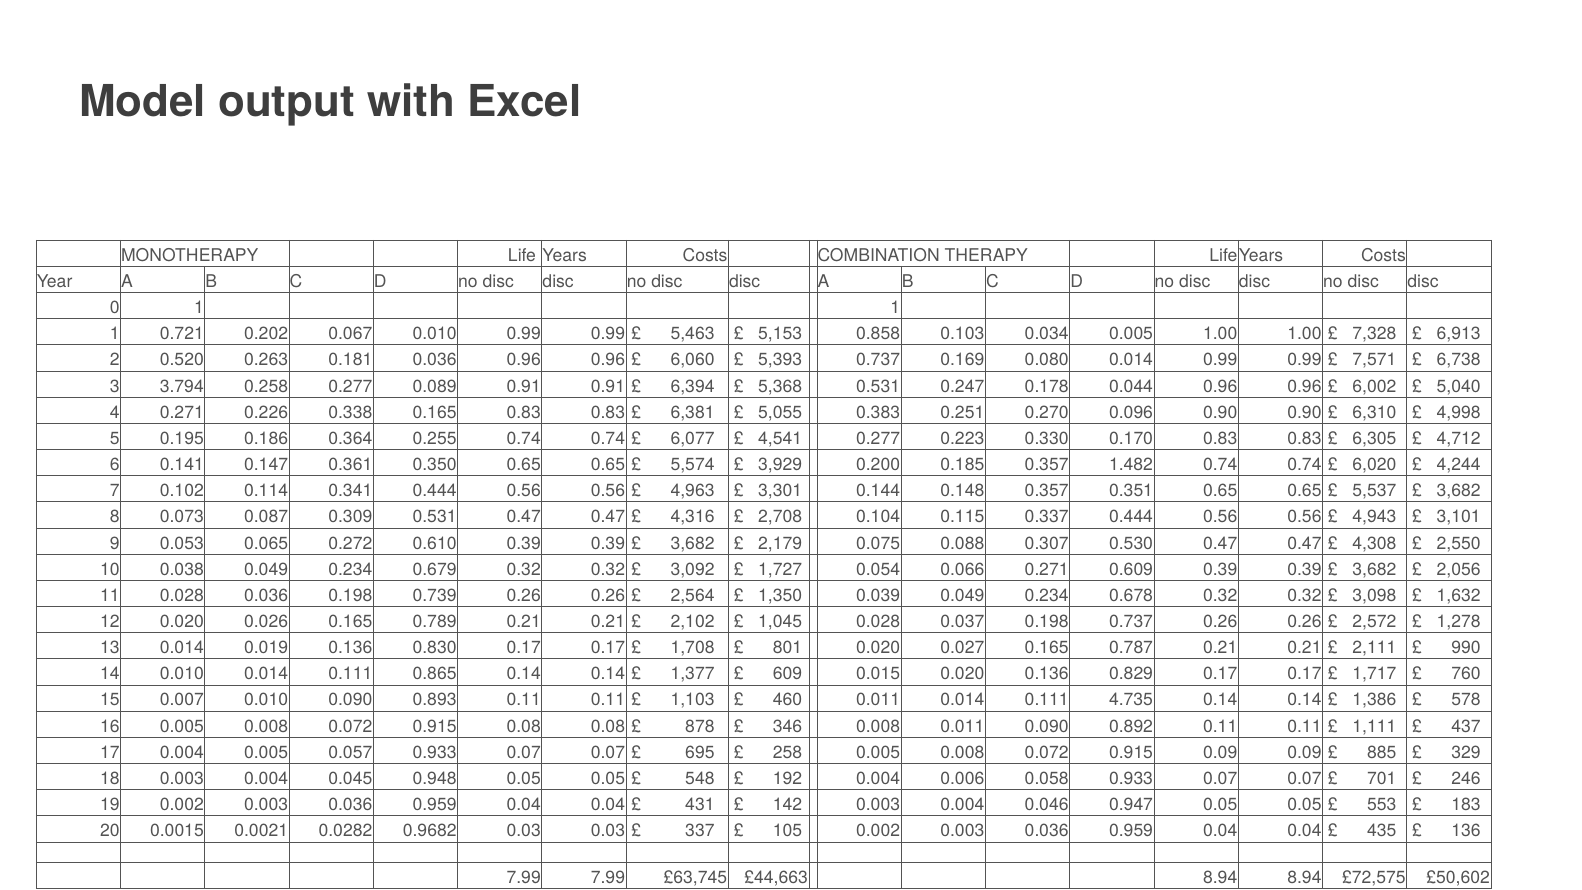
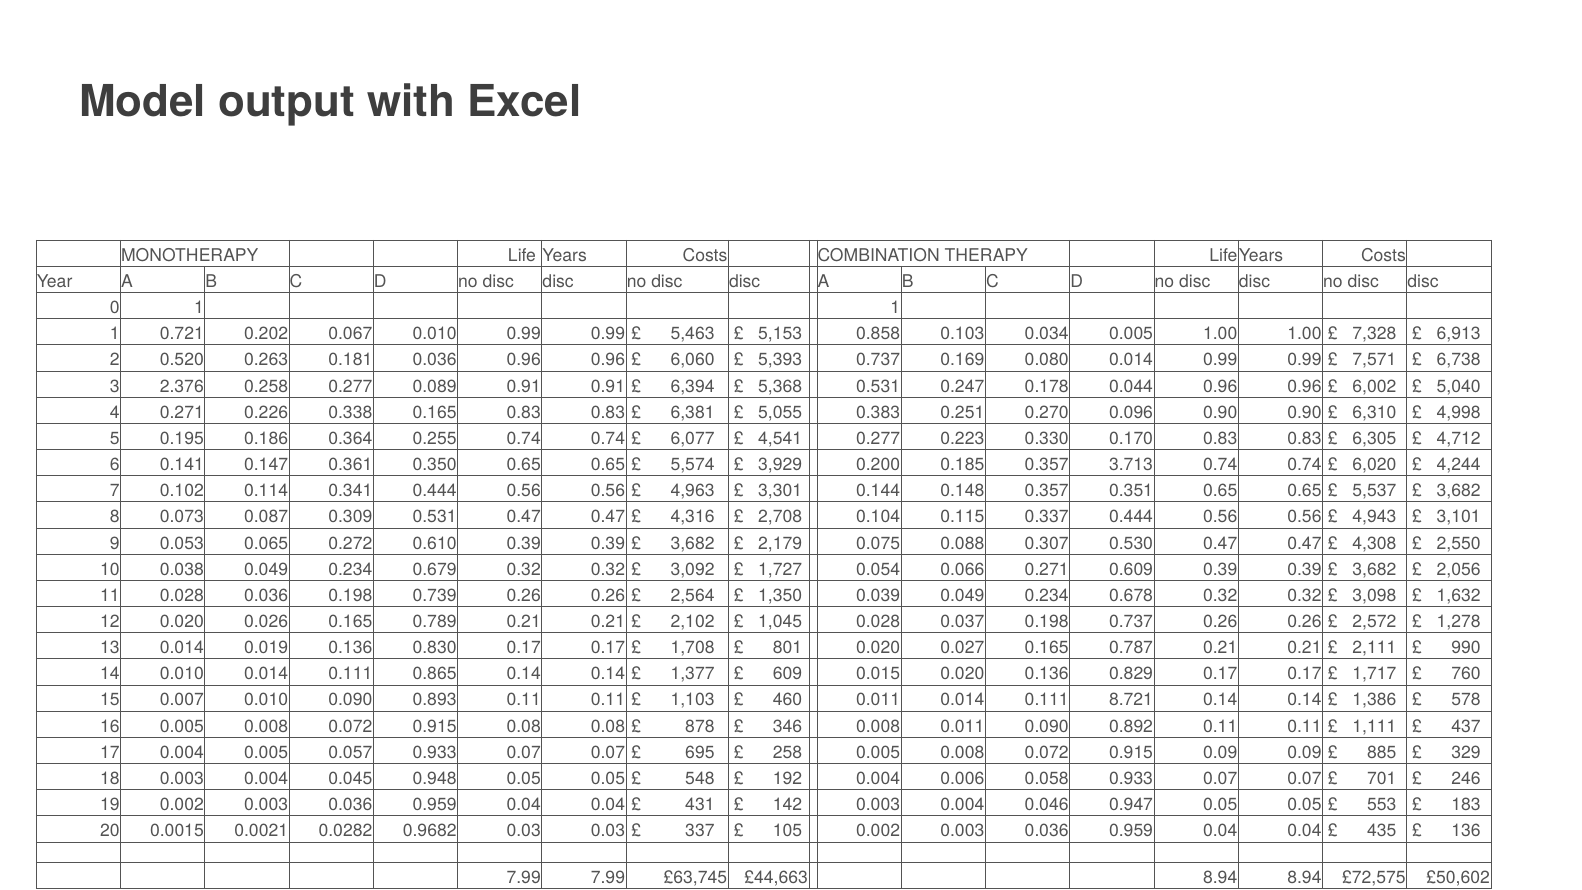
3.794: 3.794 -> 2.376
1.482: 1.482 -> 3.713
4.735: 4.735 -> 8.721
